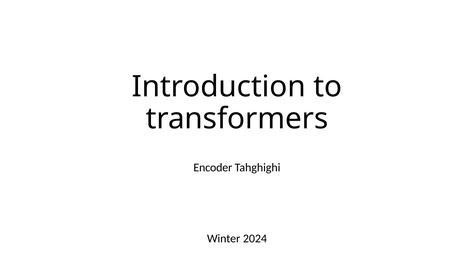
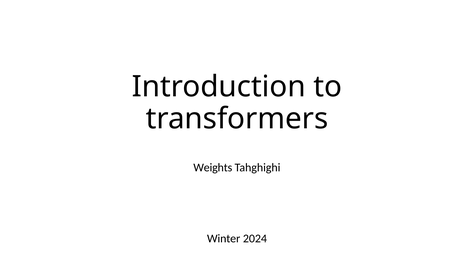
Encoder: Encoder -> Weights
